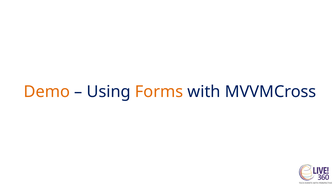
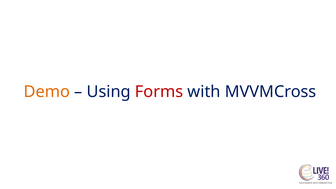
Forms colour: orange -> red
